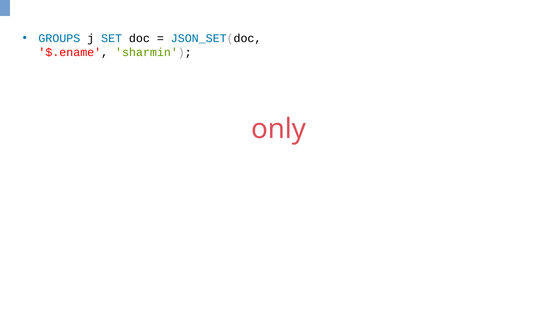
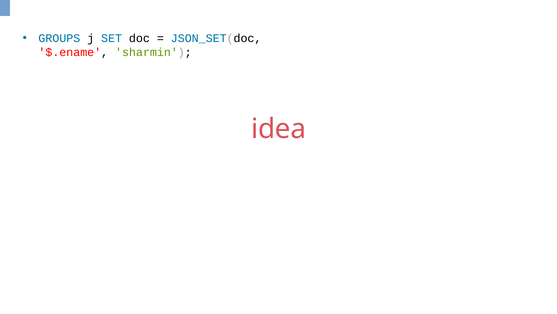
only: only -> idea
